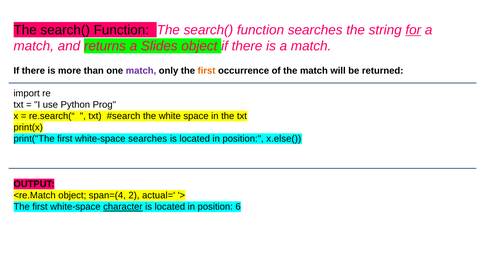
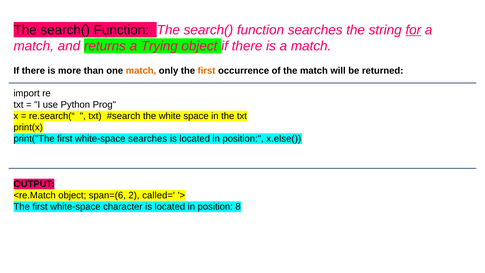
Slides: Slides -> Trying
match at (141, 71) colour: purple -> orange
span=(4: span=(4 -> span=(6
actual=: actual= -> called=
character underline: present -> none
6: 6 -> 8
